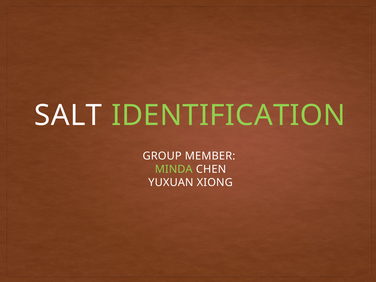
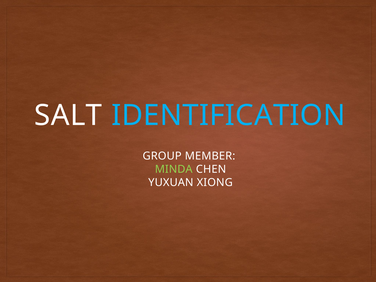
IDENTIFICATION colour: light green -> light blue
